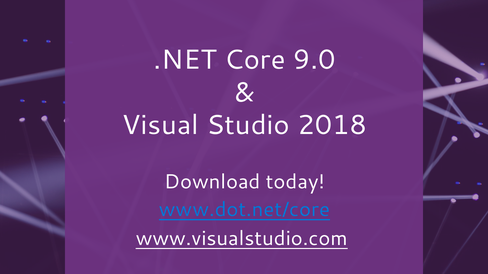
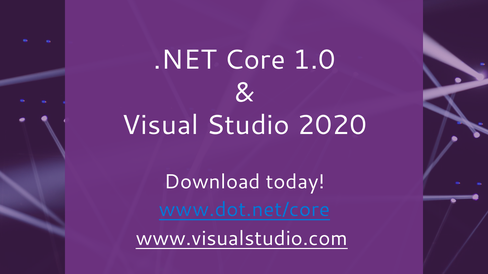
9.0: 9.0 -> 1.0
2018: 2018 -> 2020
